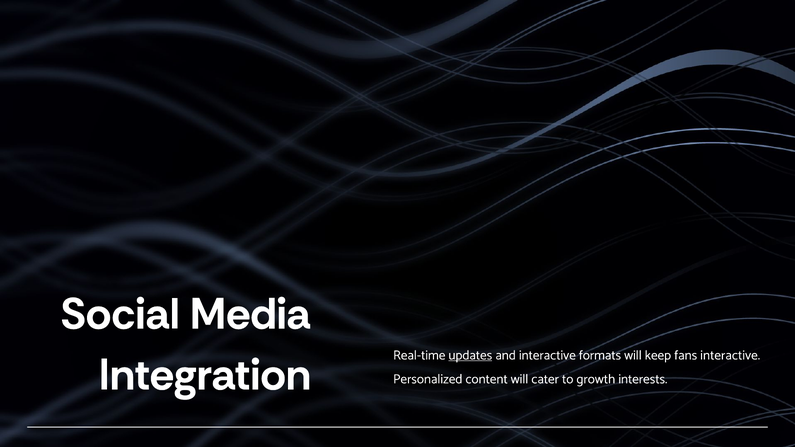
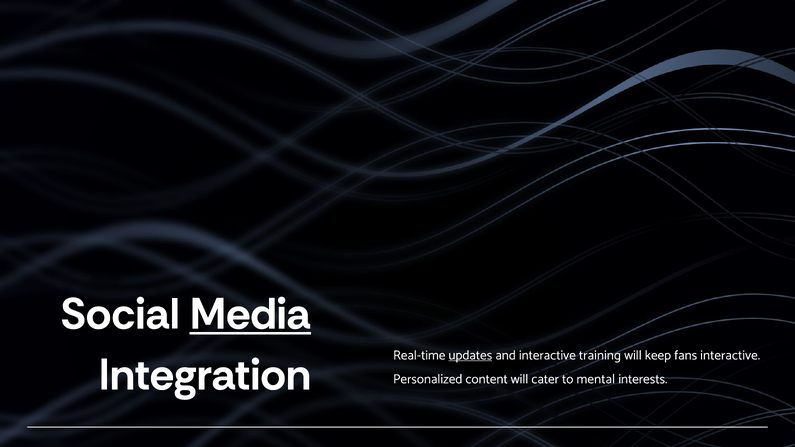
Media underline: none -> present
formats: formats -> training
growth: growth -> mental
